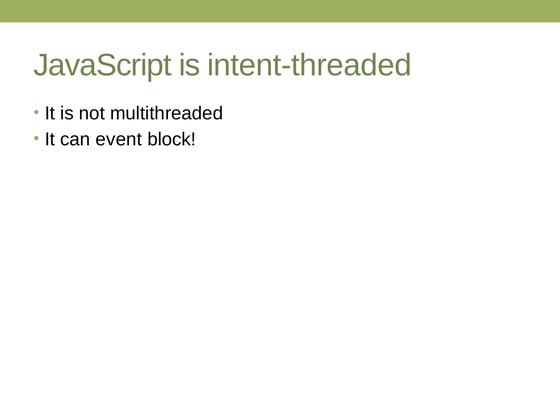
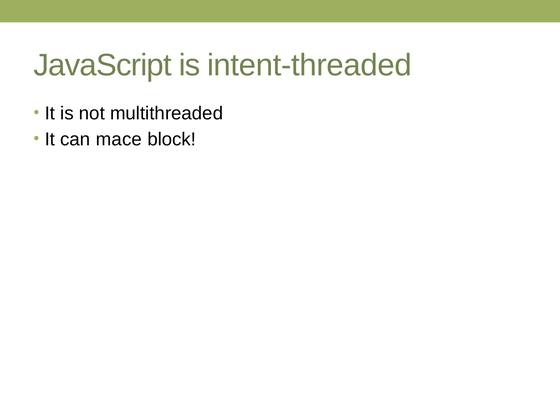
event: event -> mace
